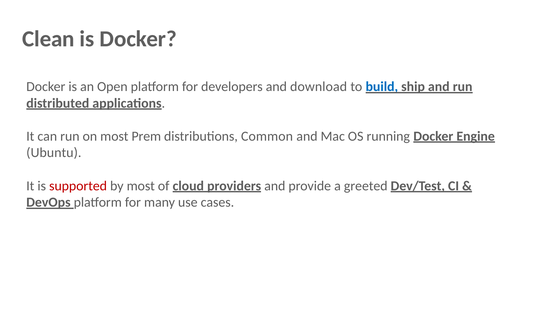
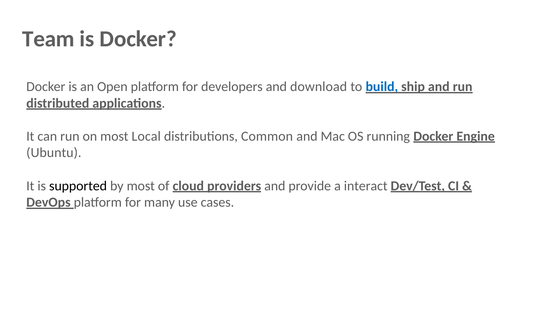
Clean: Clean -> Team
Prem: Prem -> Local
supported colour: red -> black
greeted: greeted -> interact
